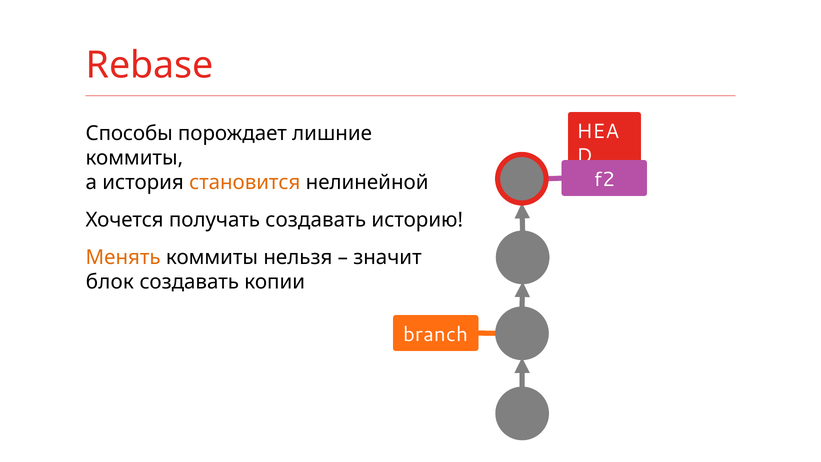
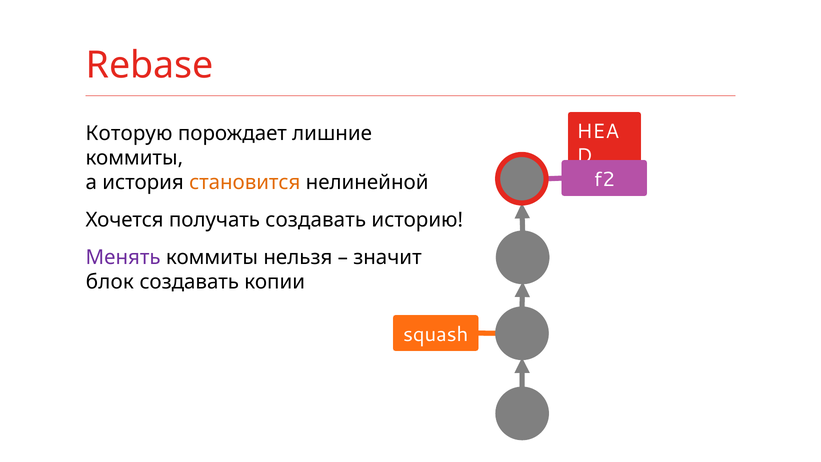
Способы: Способы -> Которую
Менять colour: orange -> purple
branch: branch -> squash
